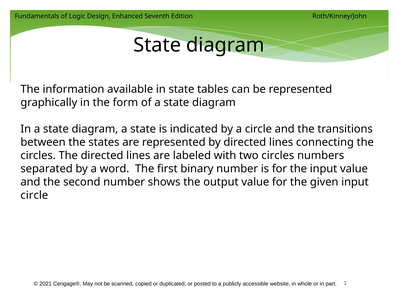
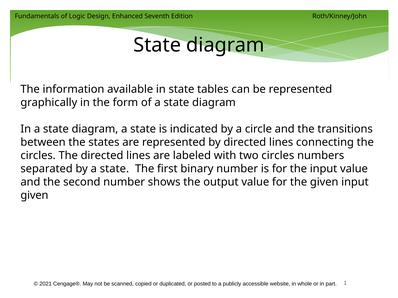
by a word: word -> state
circle at (34, 196): circle -> given
